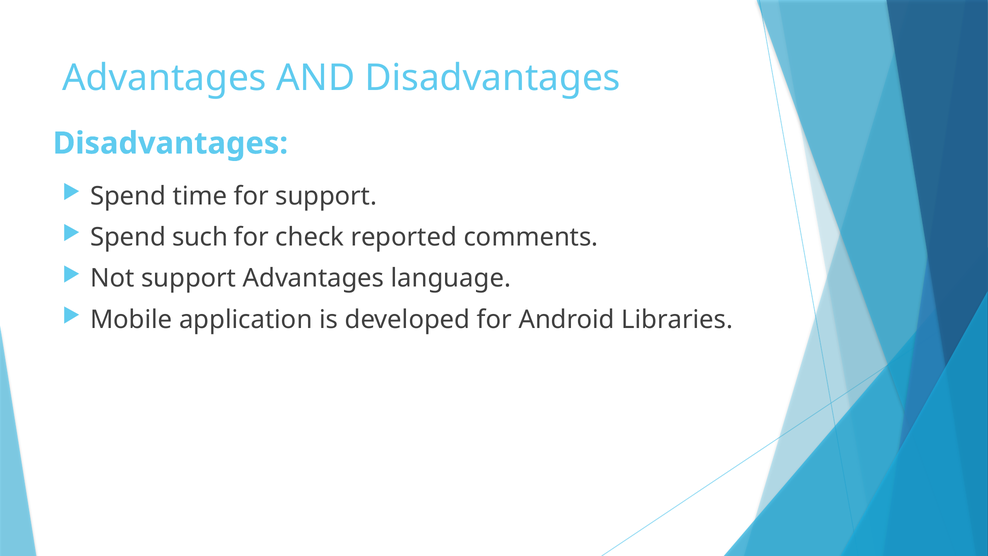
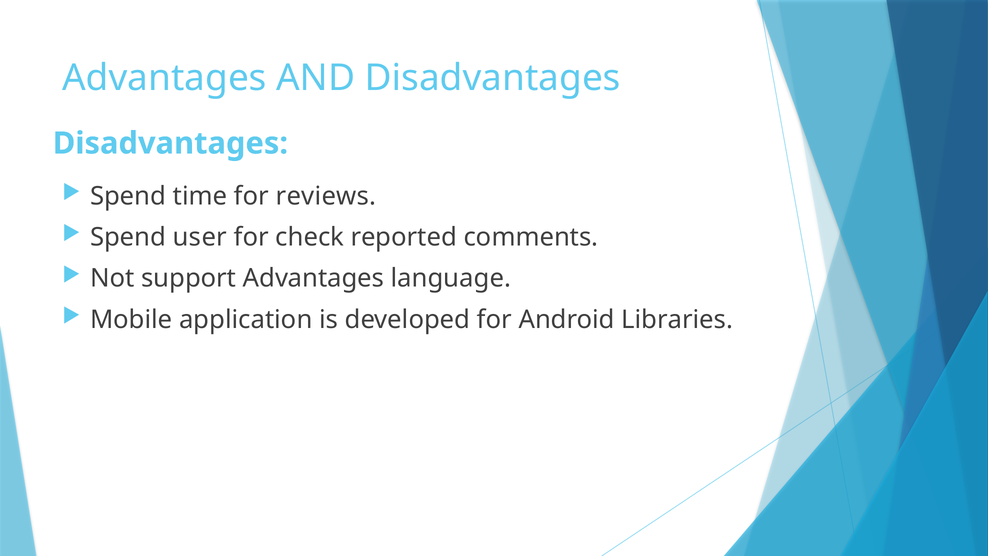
for support: support -> reviews
such: such -> user
